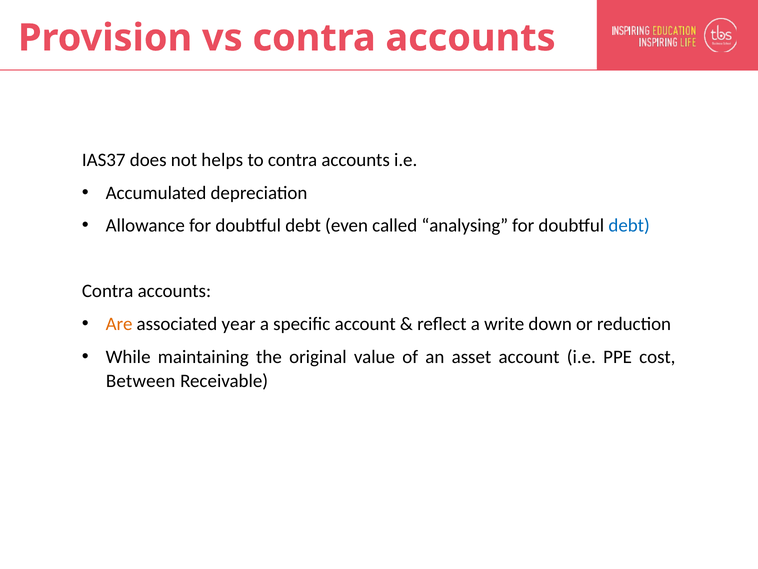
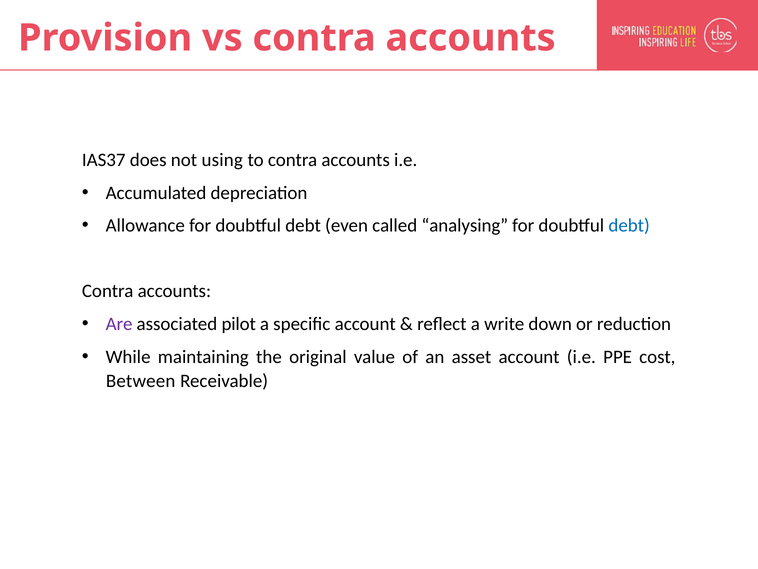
helps: helps -> using
Are colour: orange -> purple
year: year -> pilot
